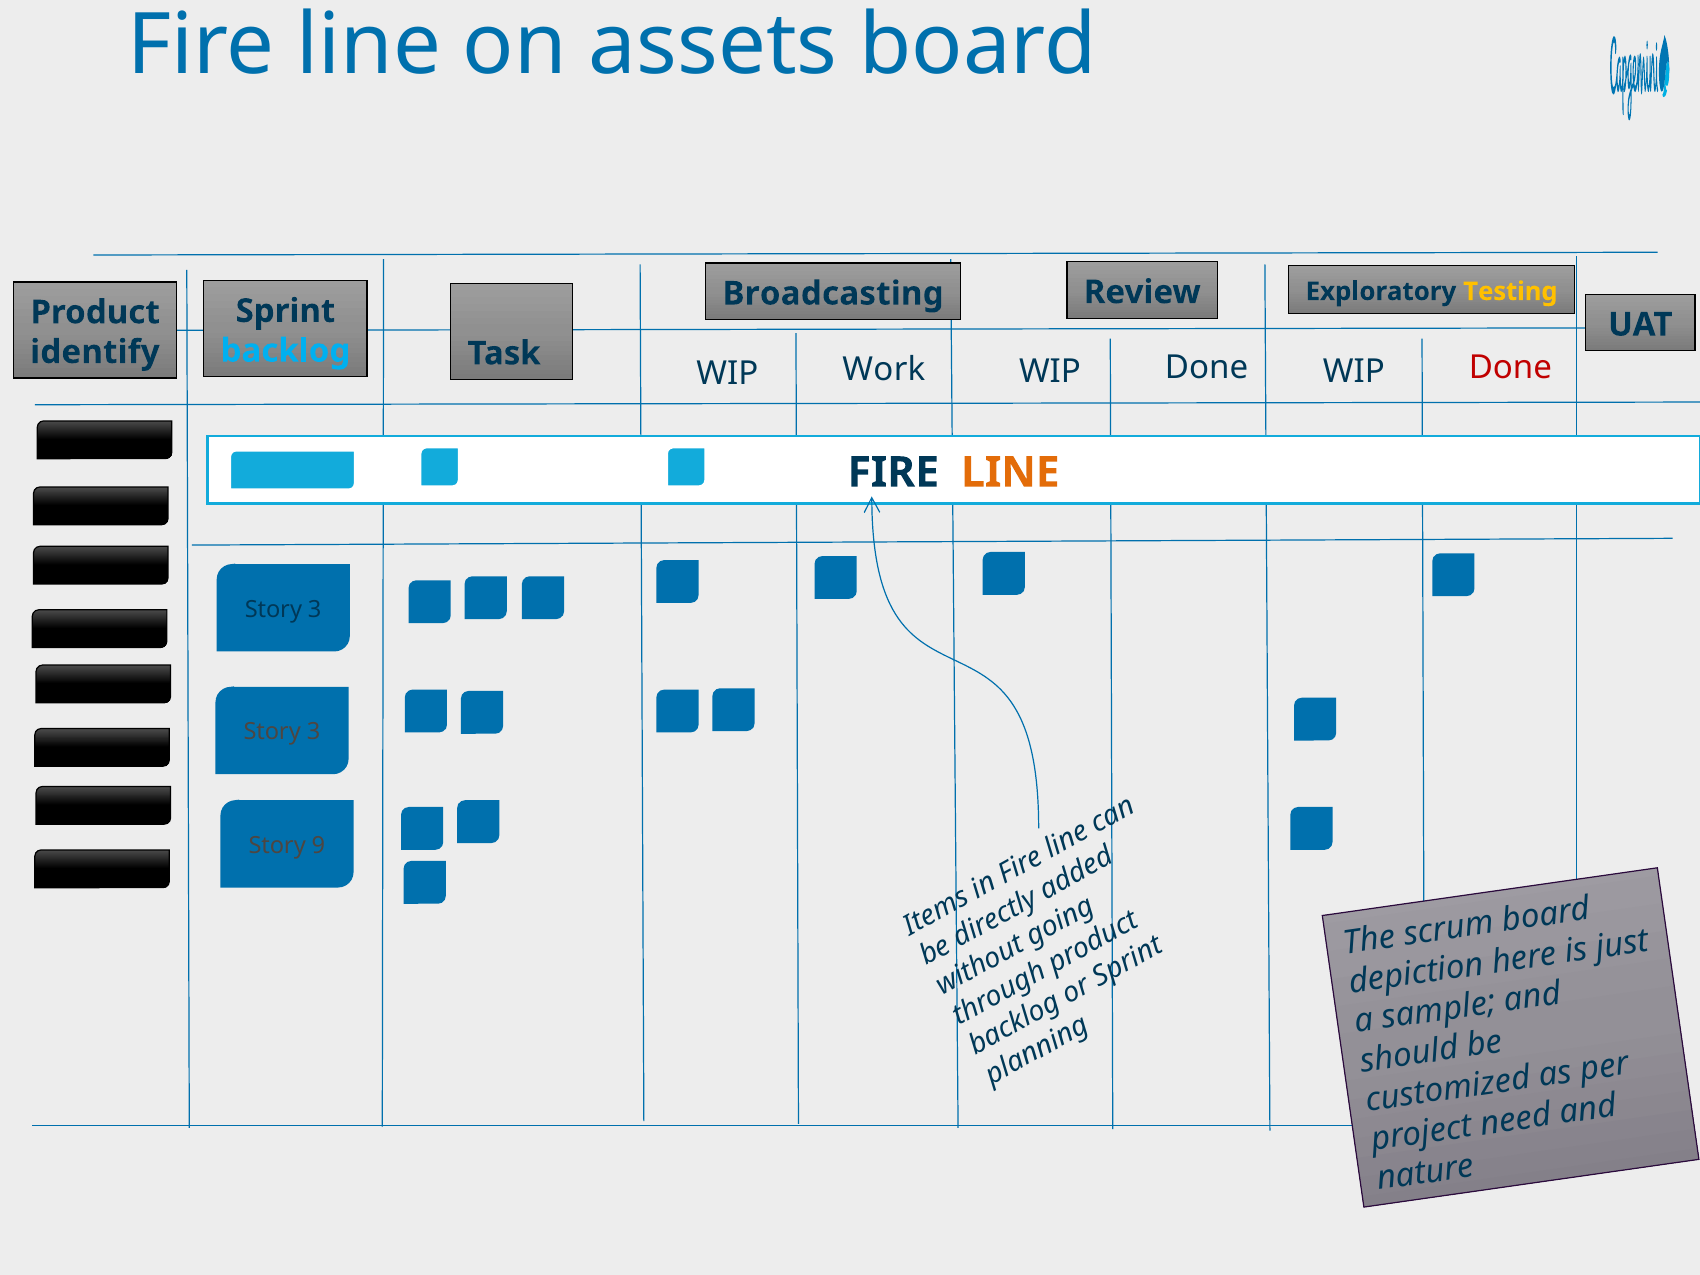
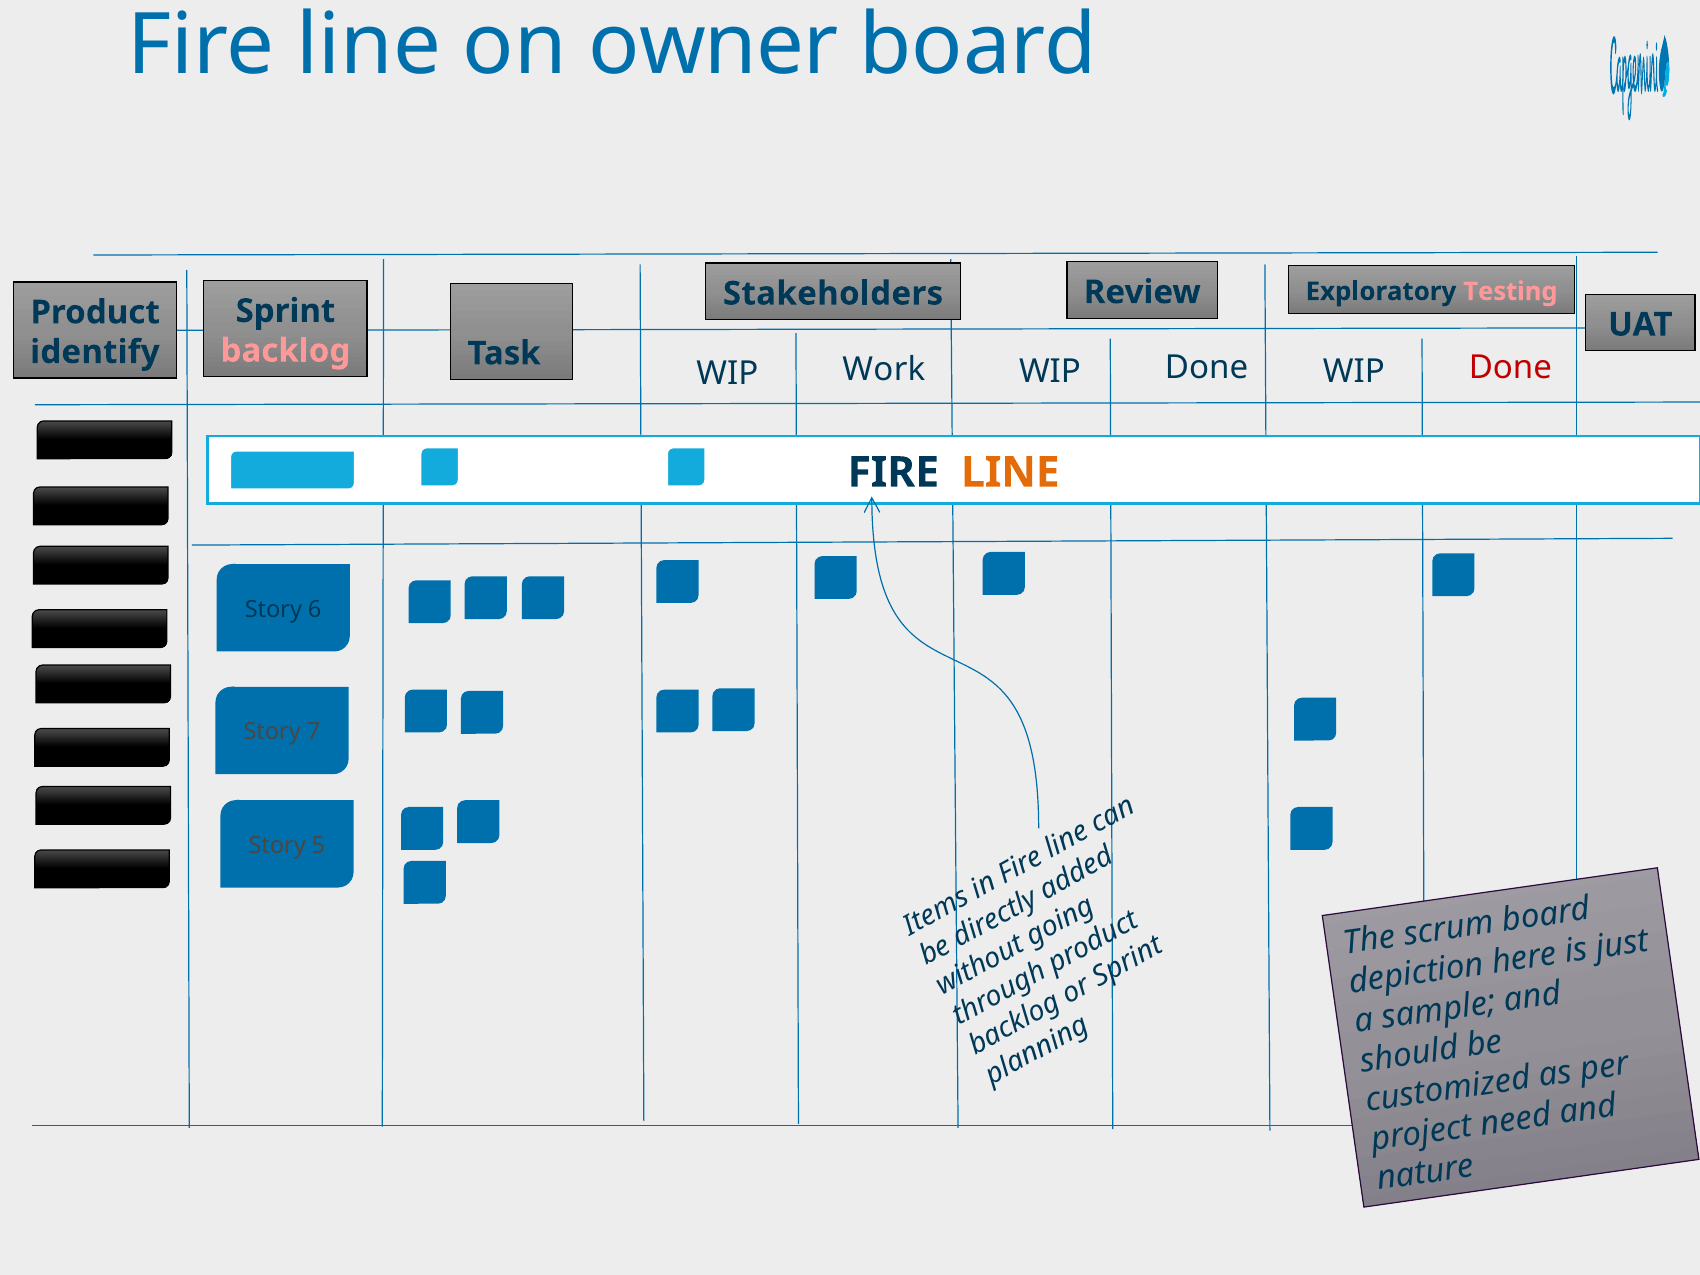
assets: assets -> owner
Broadcasting: Broadcasting -> Stakeholders
Testing colour: yellow -> pink
backlog colour: light blue -> pink
3 at (315, 609): 3 -> 6
3 at (314, 732): 3 -> 7
9: 9 -> 5
